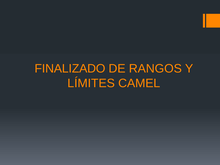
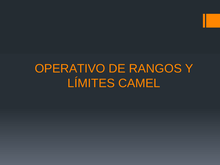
FINALIZADO: FINALIZADO -> OPERATIVO
